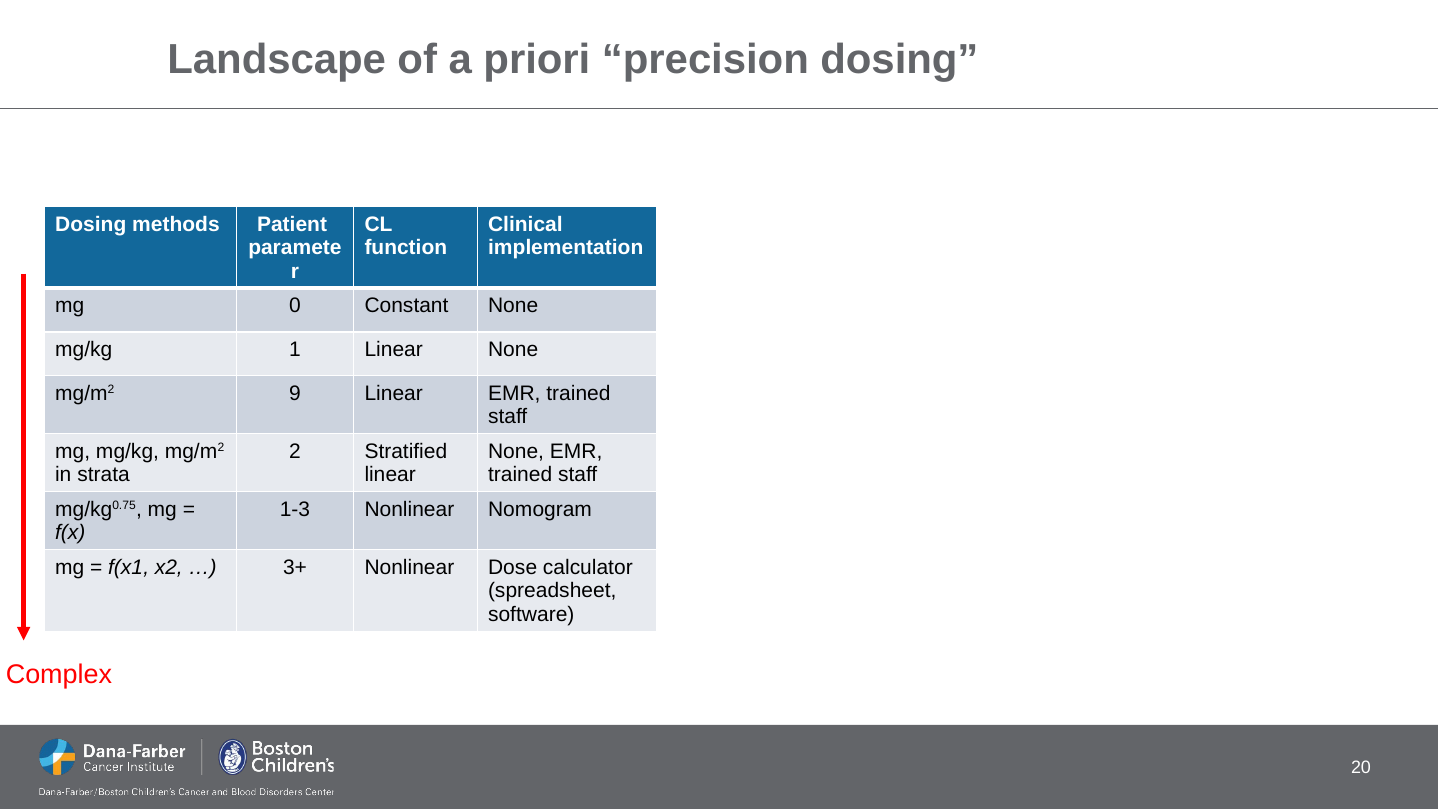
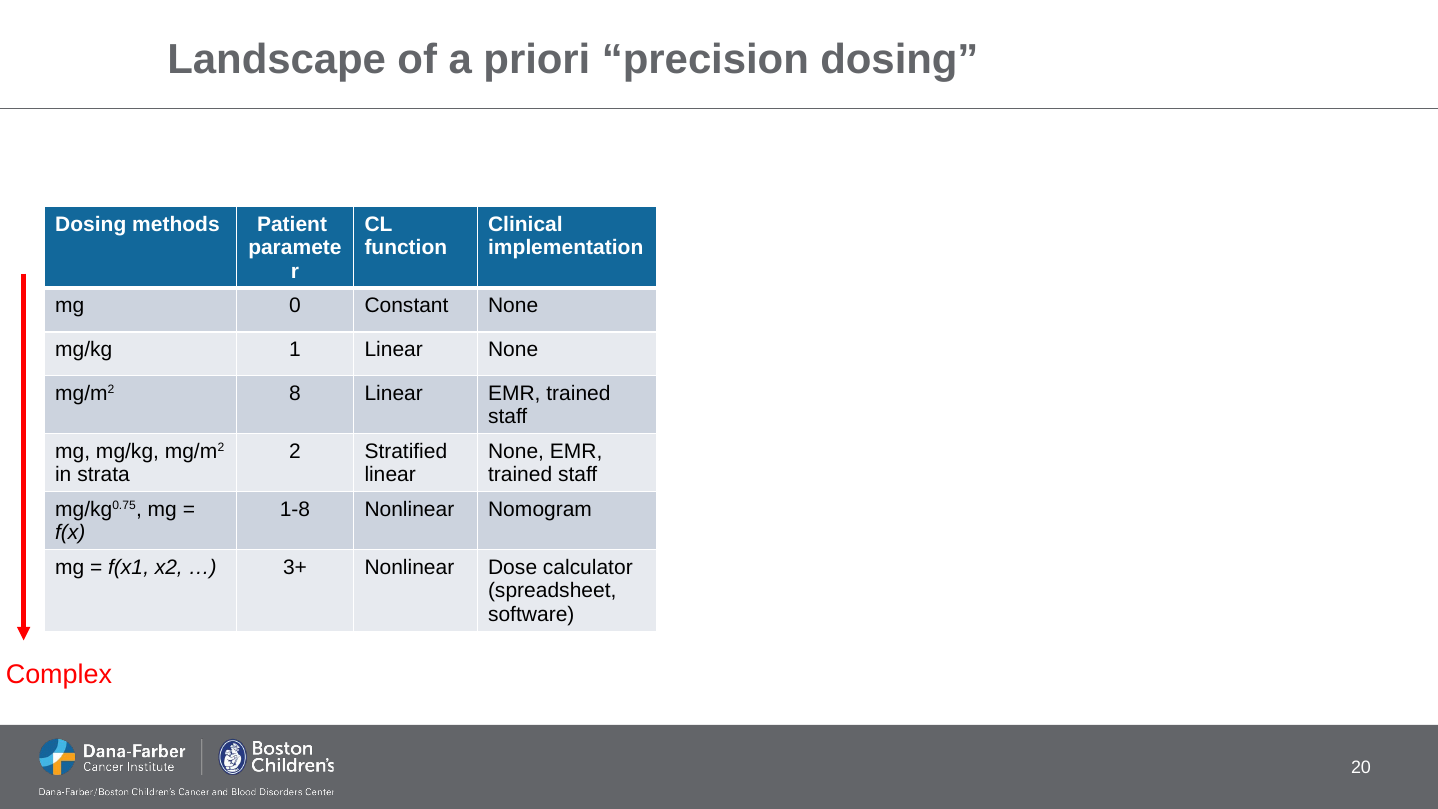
9: 9 -> 8
1-3: 1-3 -> 1-8
